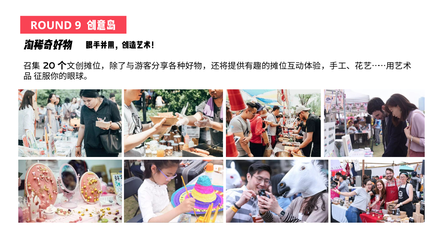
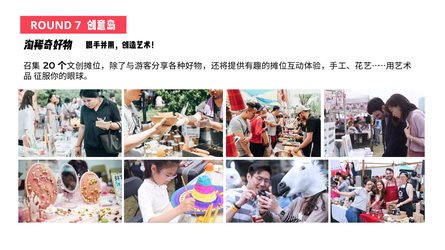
9: 9 -> 7
